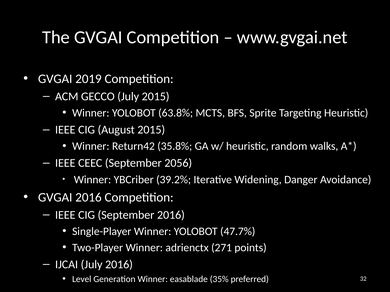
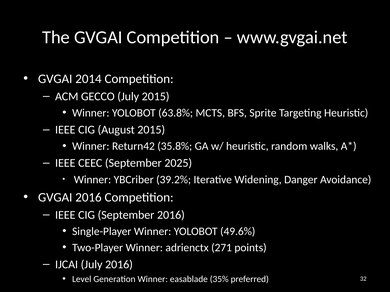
2019: 2019 -> 2014
2056: 2056 -> 2025
47.7%: 47.7% -> 49.6%
